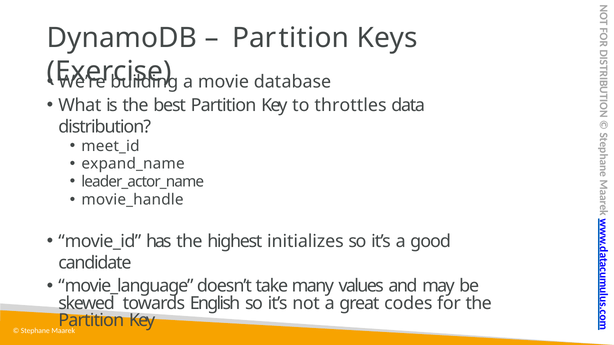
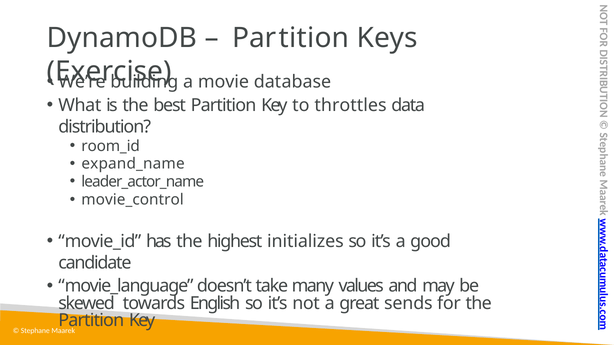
meet_id: meet_id -> room_id
movie_handle: movie_handle -> movie_control
codes: codes -> sends
